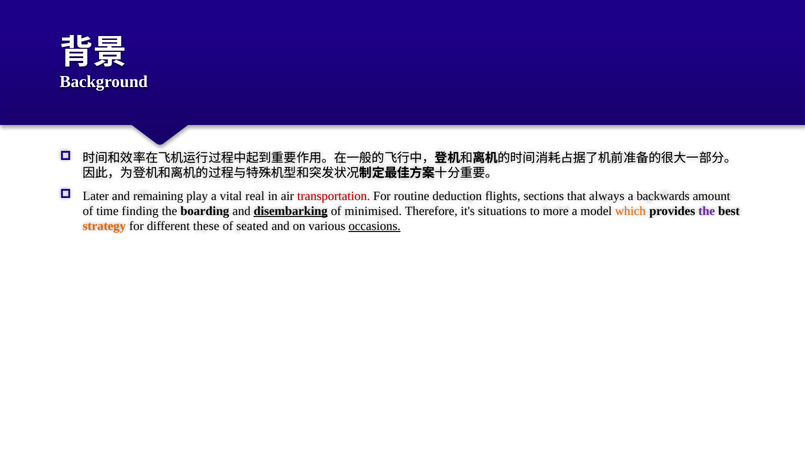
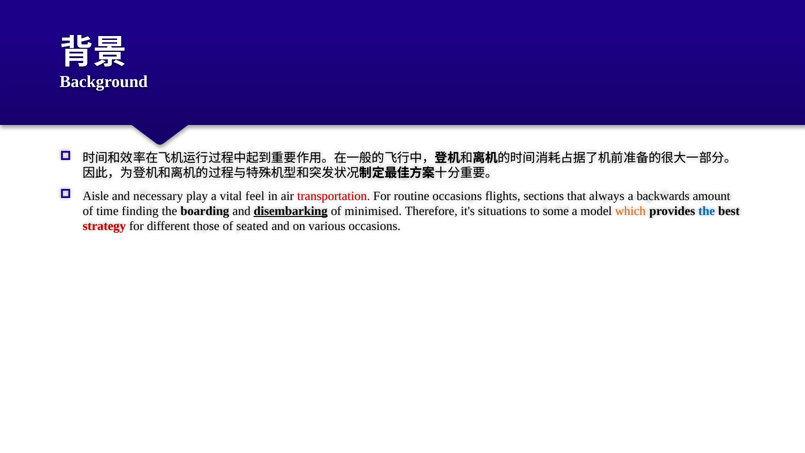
Later: Later -> Aisle
remaining: remaining -> necessary
real: real -> feel
routine deduction: deduction -> occasions
more: more -> some
the at (707, 211) colour: purple -> blue
strategy colour: orange -> red
these: these -> those
occasions at (375, 226) underline: present -> none
